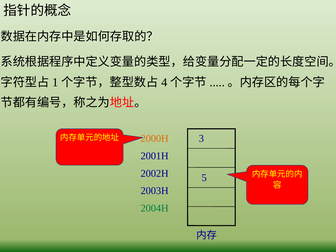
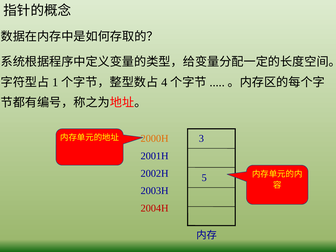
2004H colour: green -> red
